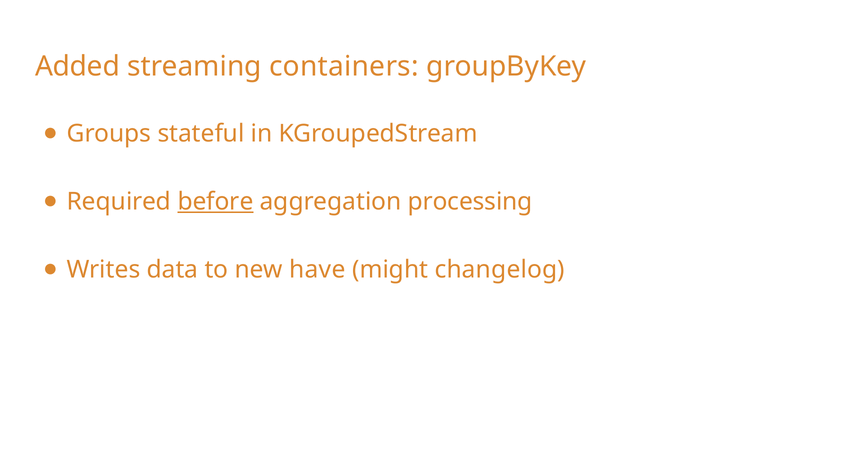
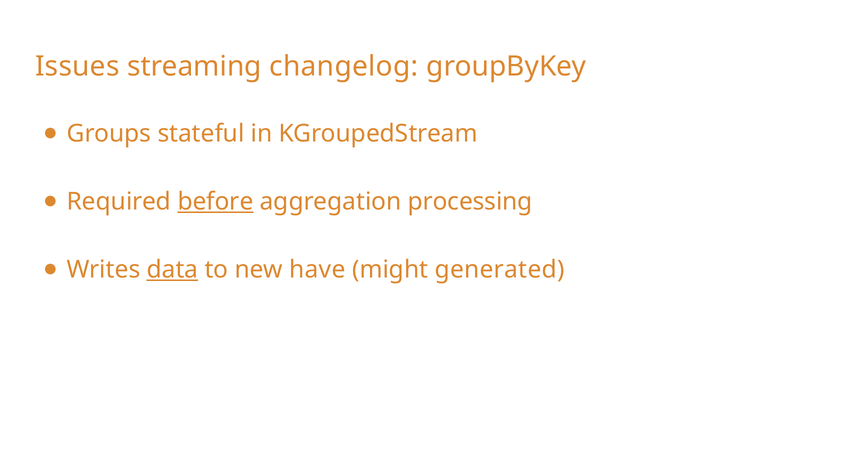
Added: Added -> Issues
containers: containers -> changelog
data underline: none -> present
changelog: changelog -> generated
